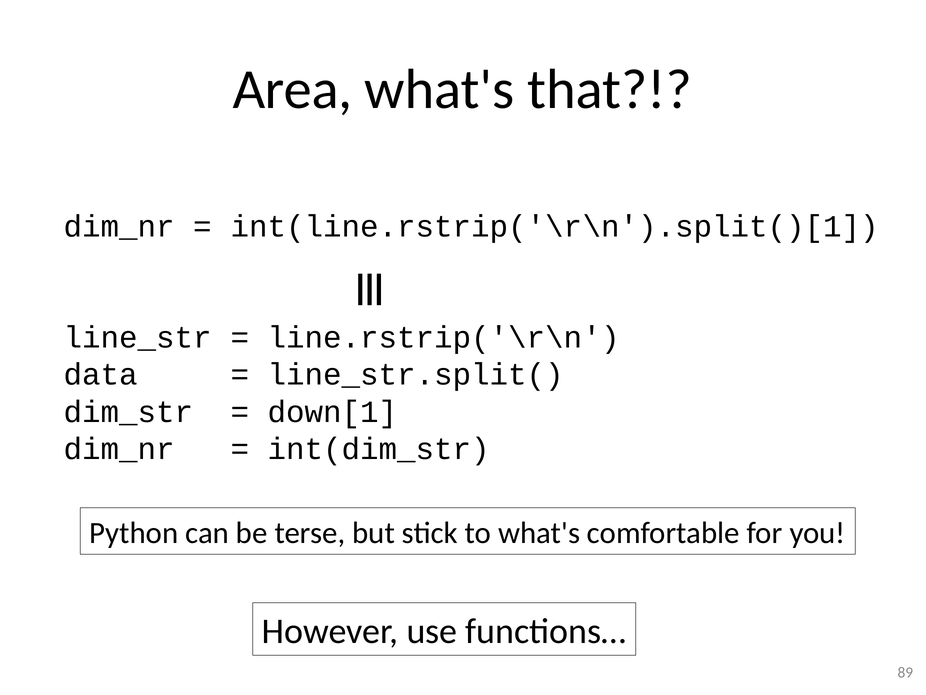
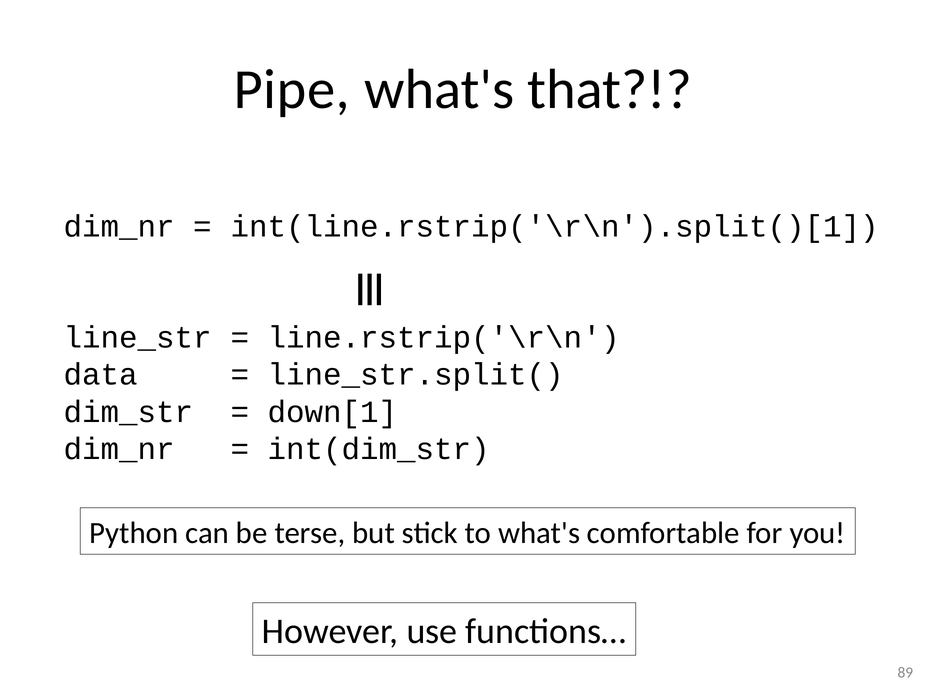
Area: Area -> Pipe
